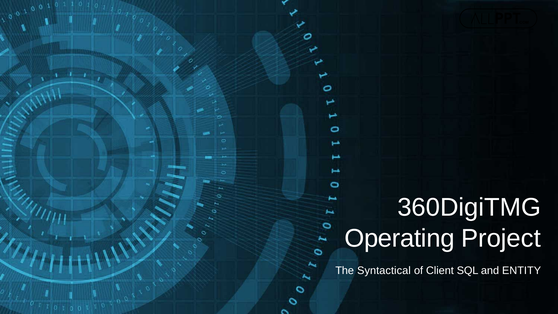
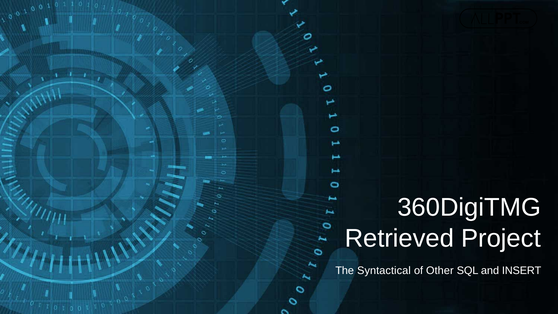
Operating: Operating -> Retrieved
Client: Client -> Other
ENTITY: ENTITY -> INSERT
